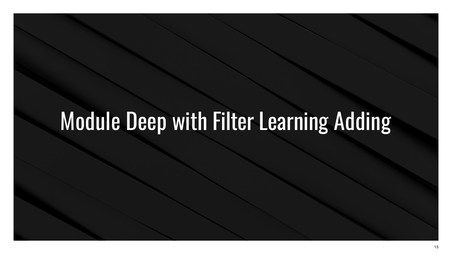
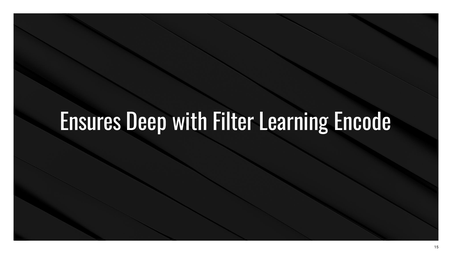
Module: Module -> Ensures
Adding: Adding -> Encode
